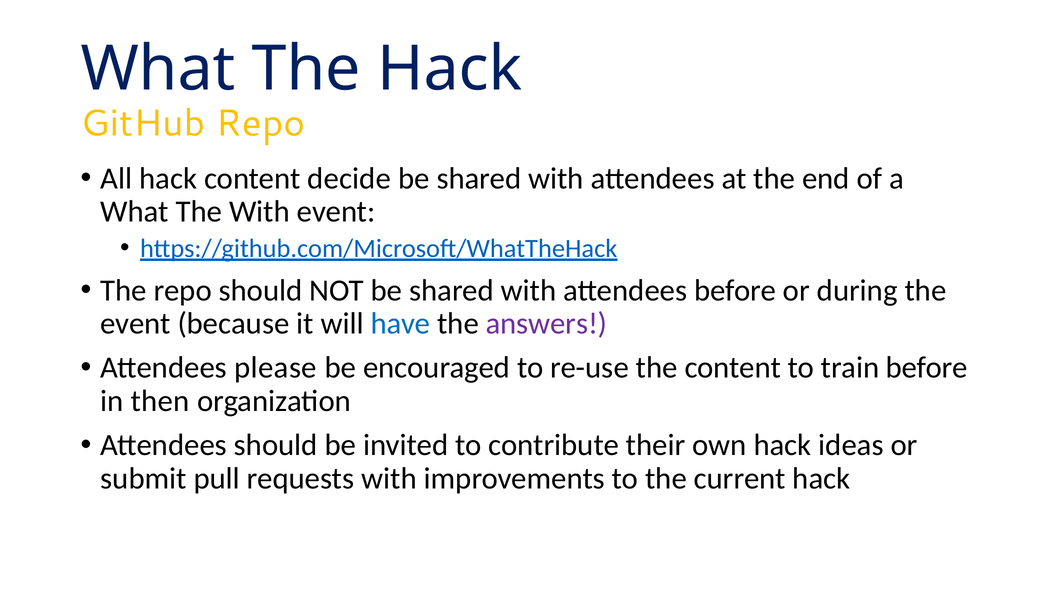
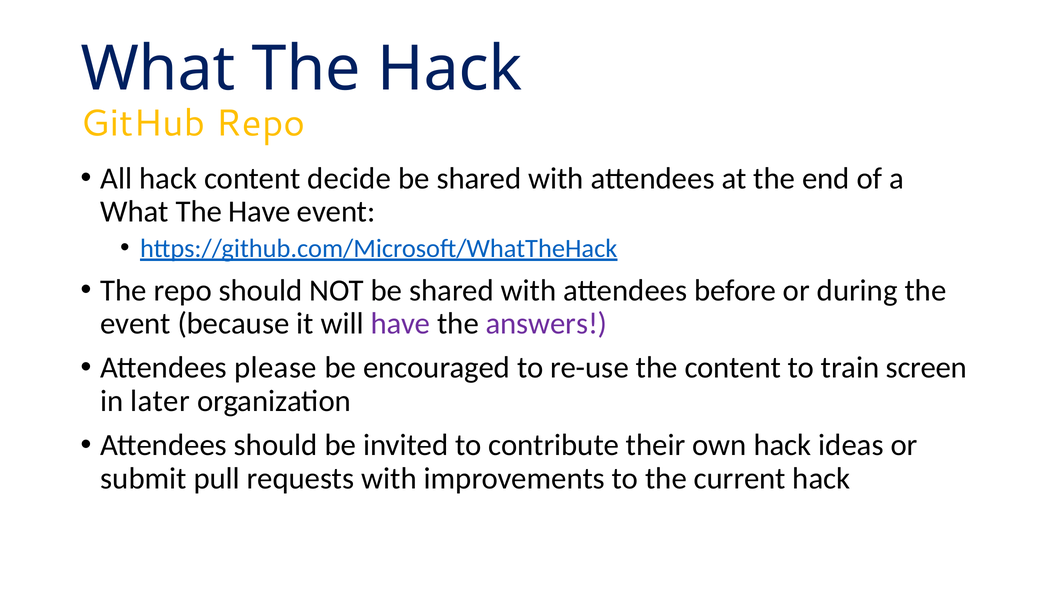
The With: With -> Have
have at (400, 324) colour: blue -> purple
train before: before -> screen
then: then -> later
